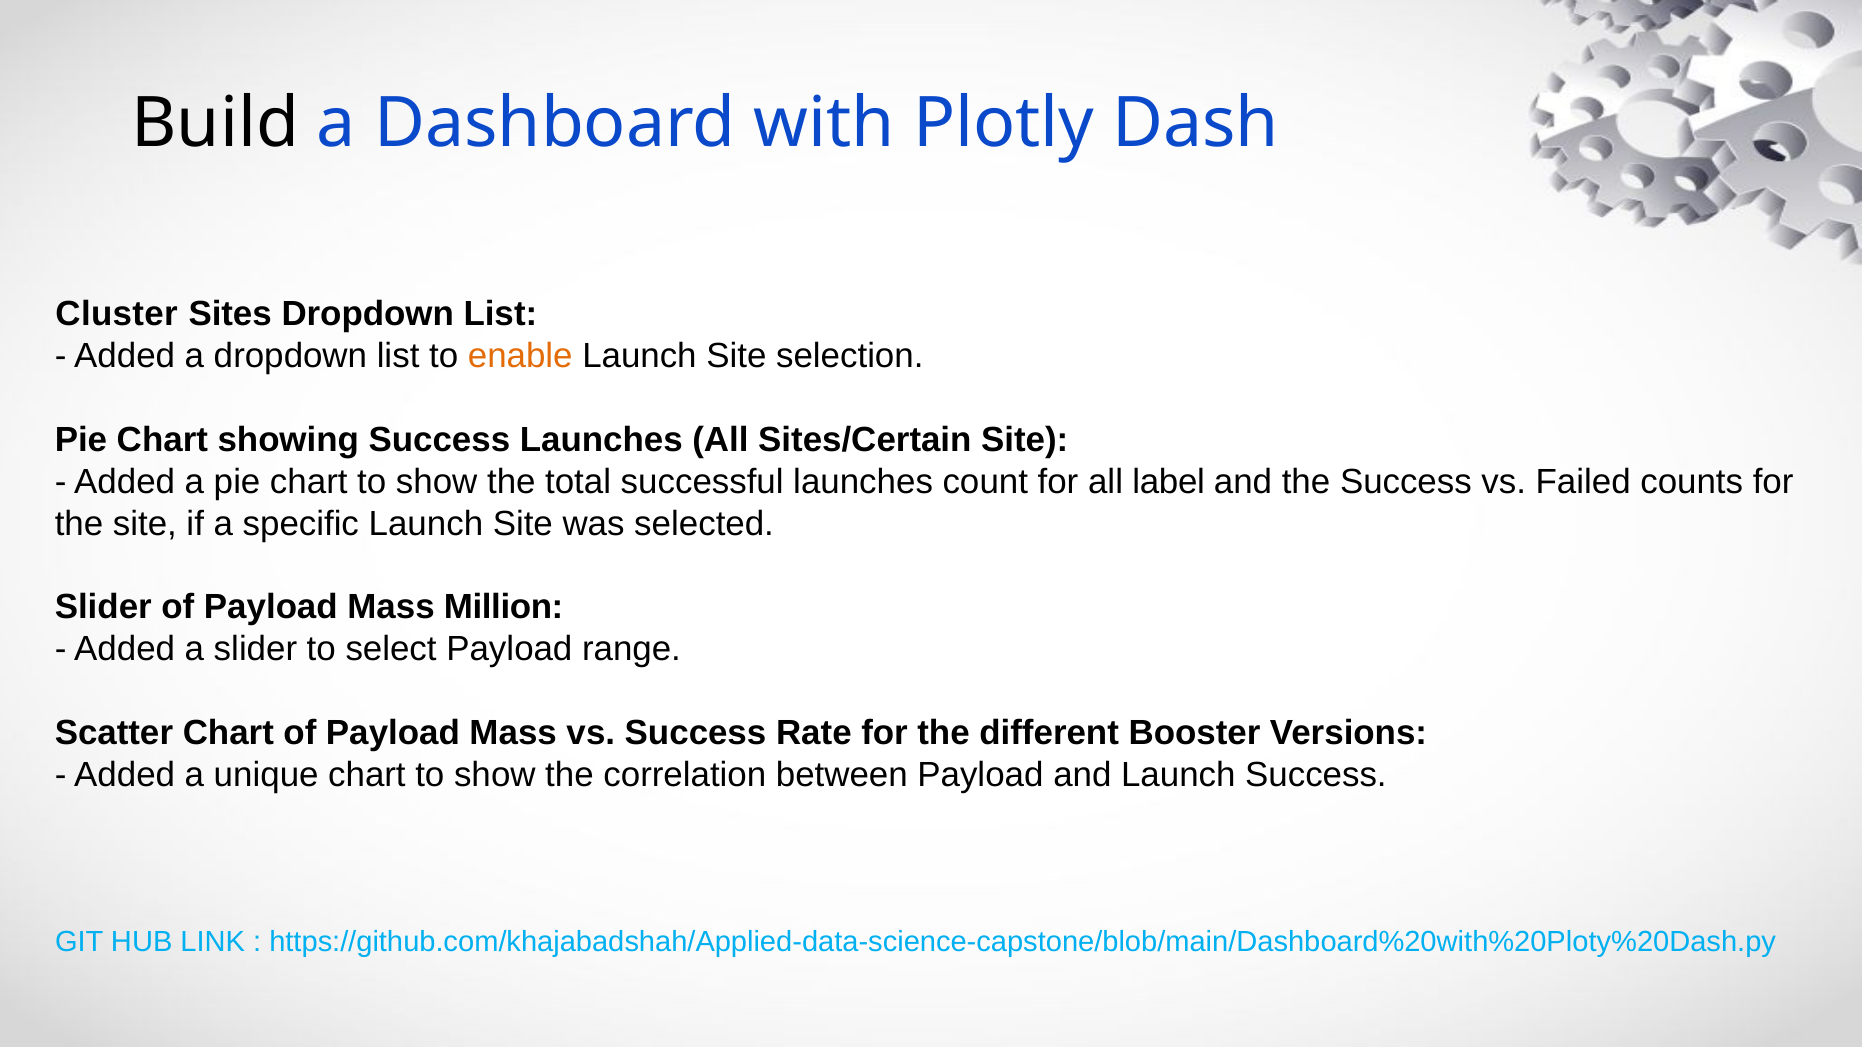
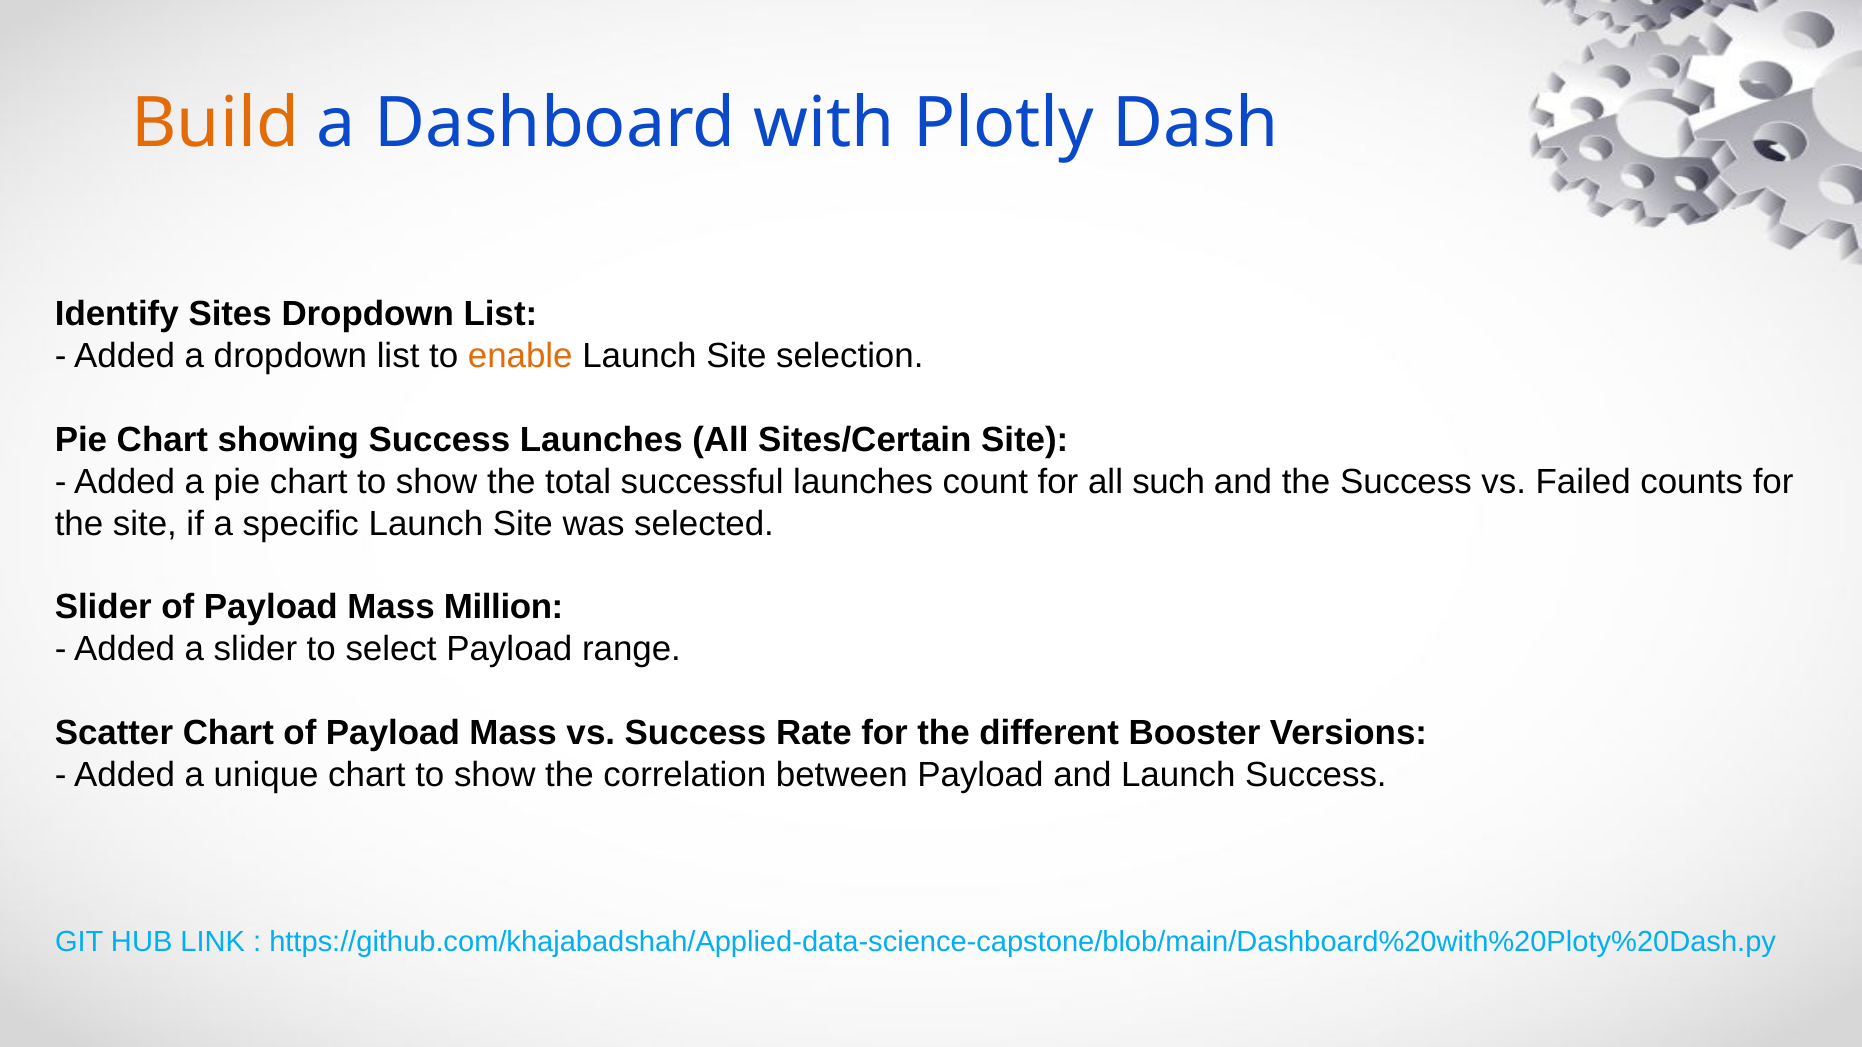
Build colour: black -> orange
Cluster: Cluster -> Identify
label: label -> such
